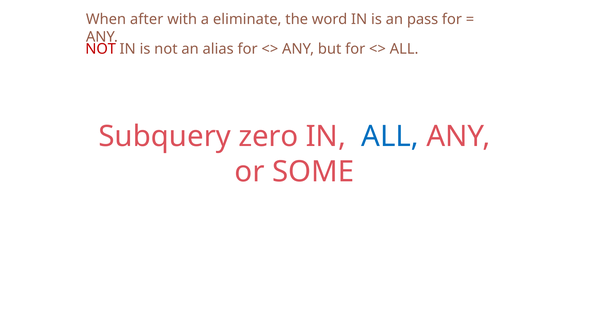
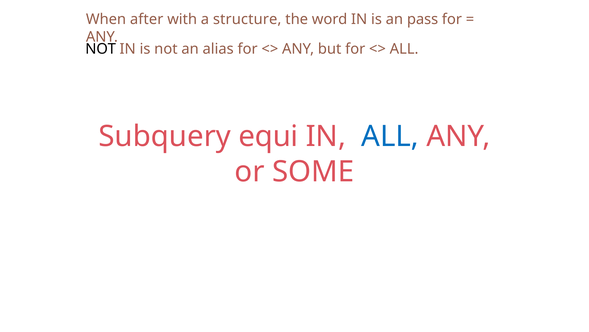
eliminate: eliminate -> structure
NOT at (101, 49) colour: red -> black
zero: zero -> equi
